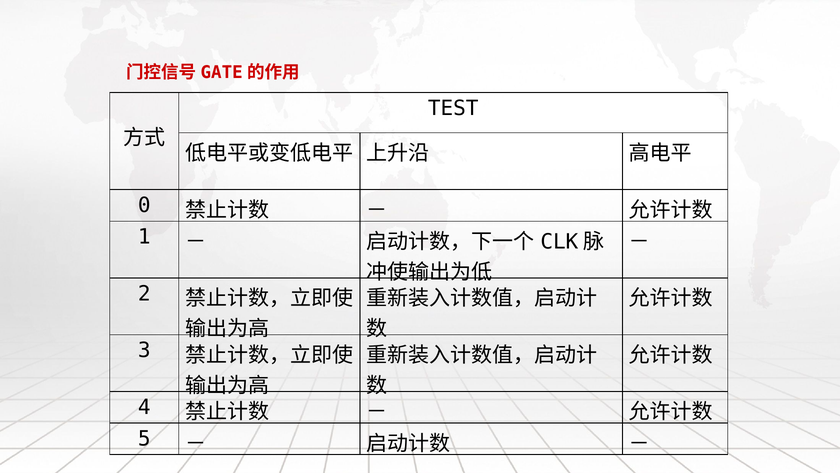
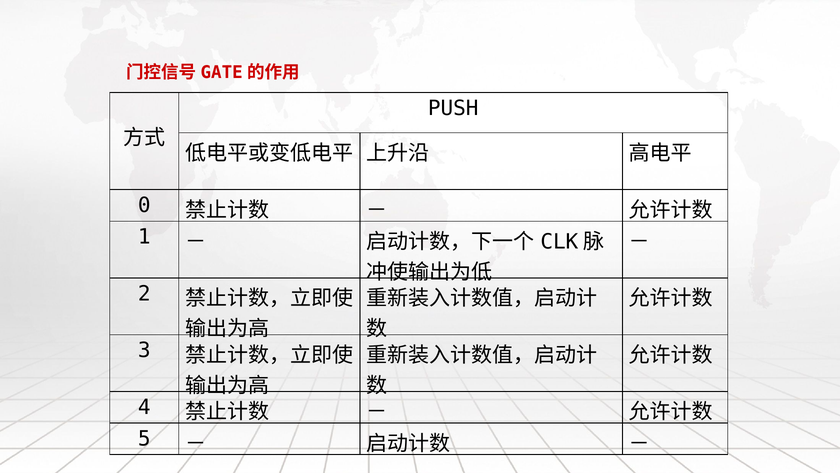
TEST: TEST -> PUSH
